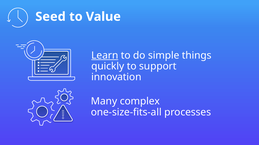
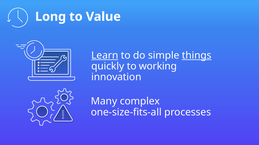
Seed: Seed -> Long
things underline: none -> present
support: support -> working
